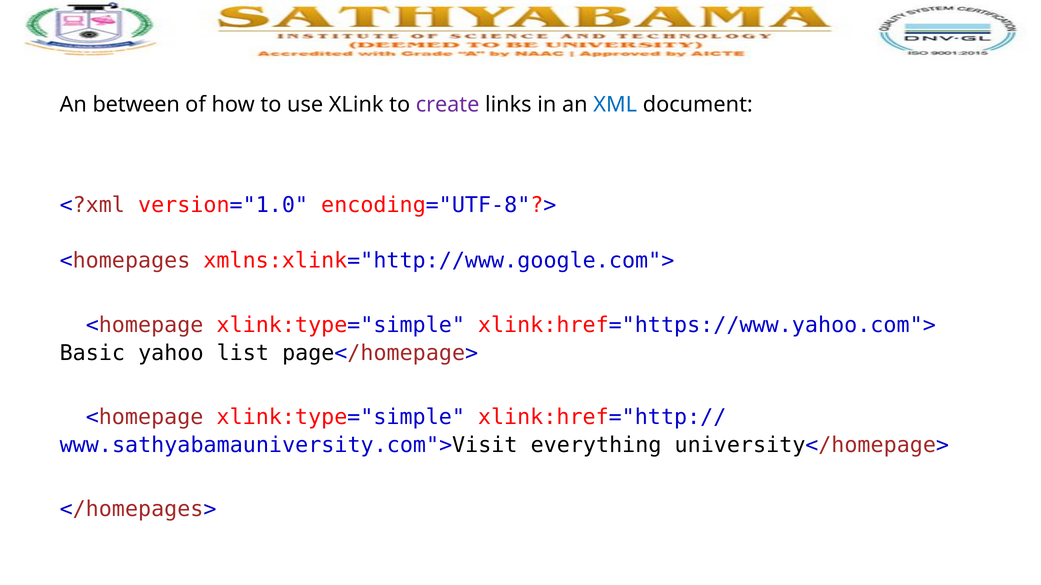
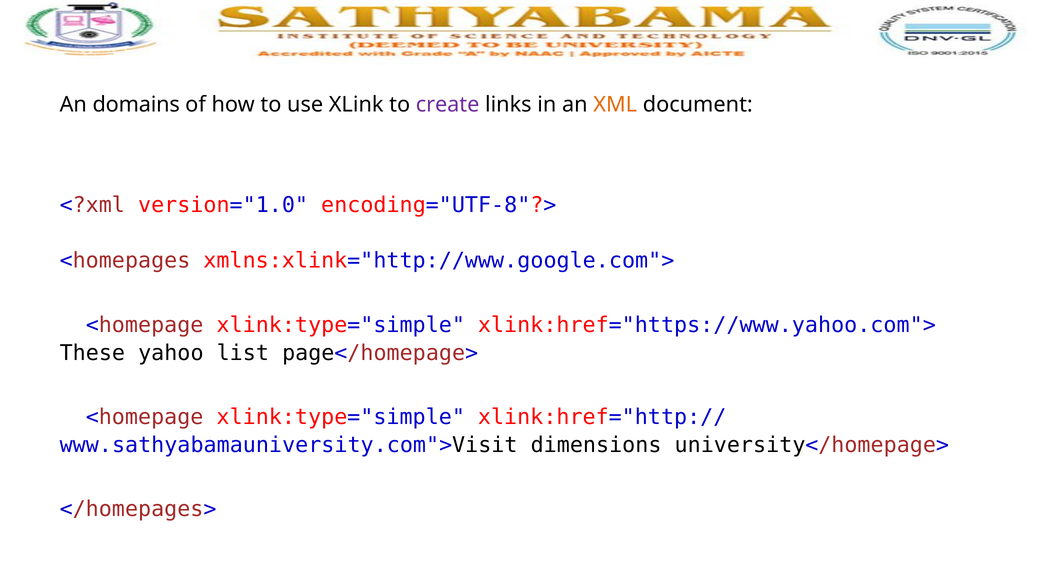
between: between -> domains
XML colour: blue -> orange
Basic: Basic -> These
everything: everything -> dimensions
